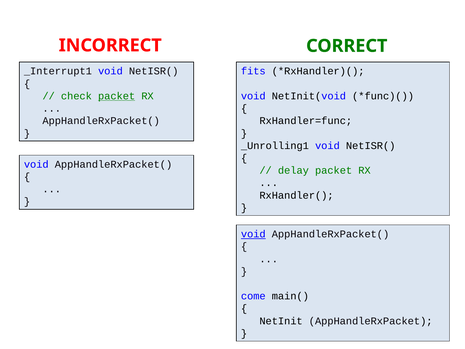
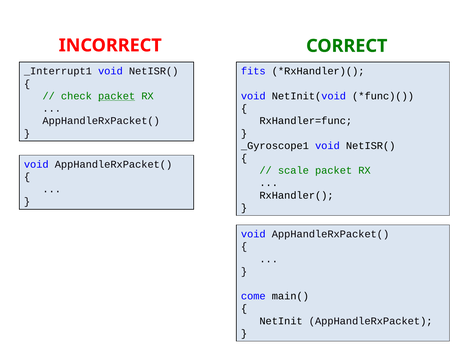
_Unrolling1: _Unrolling1 -> _Gyroscope1
delay: delay -> scale
void at (253, 234) underline: present -> none
